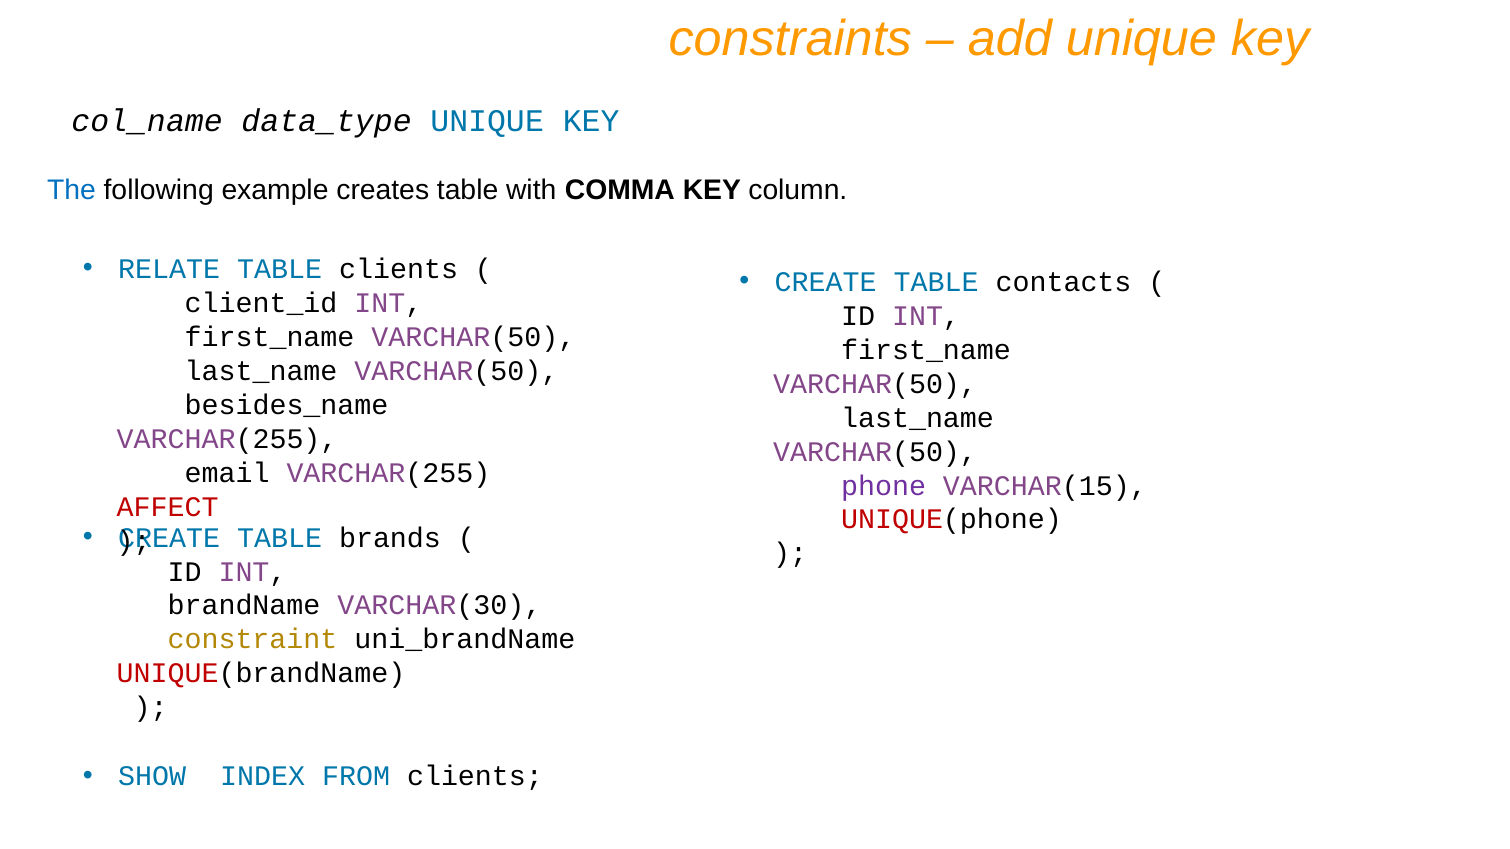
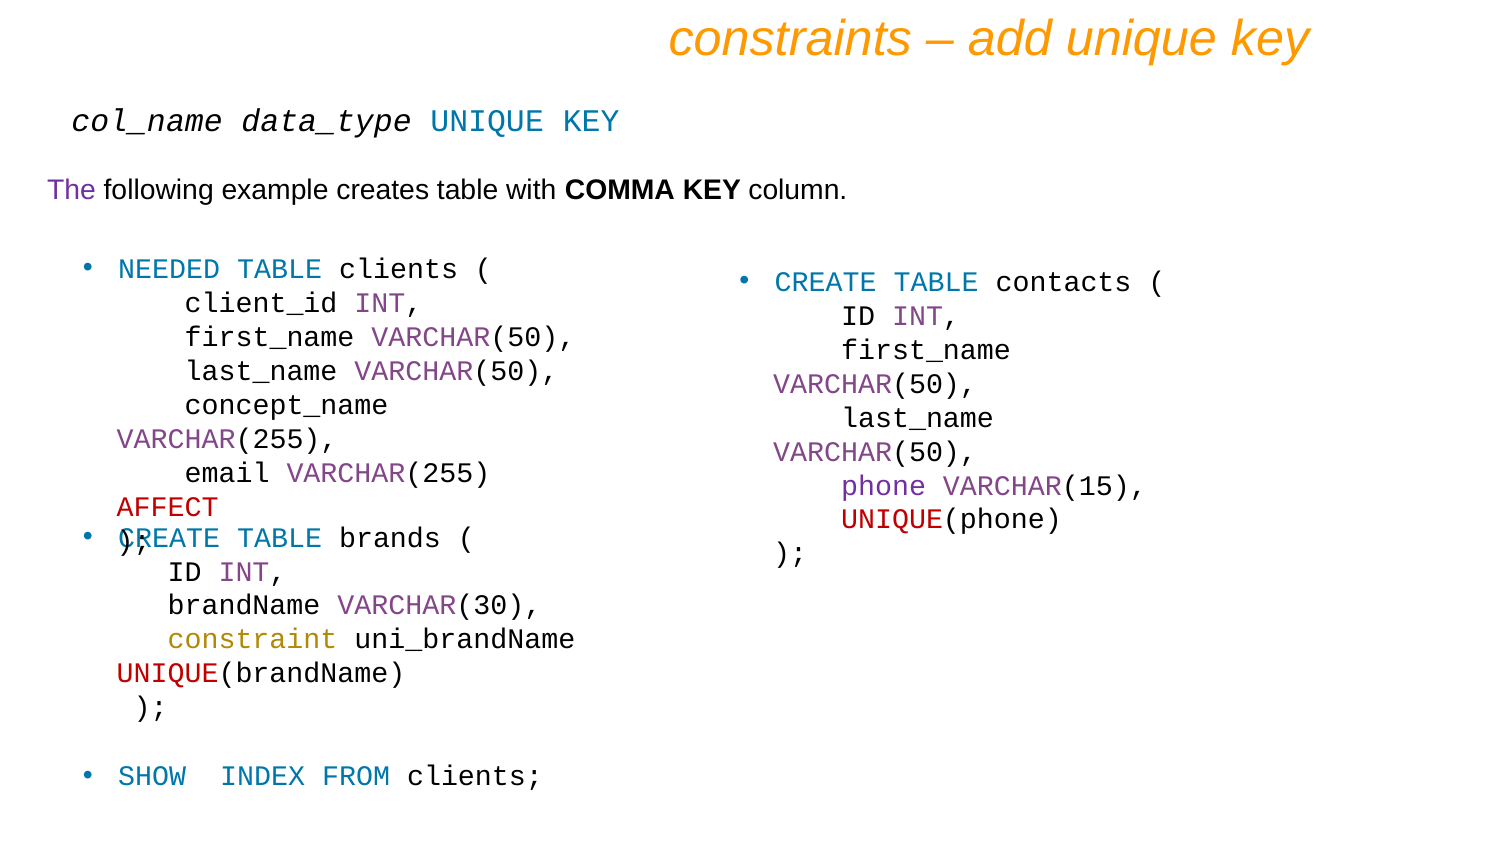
The colour: blue -> purple
RELATE: RELATE -> NEEDED
besides_name: besides_name -> concept_name
